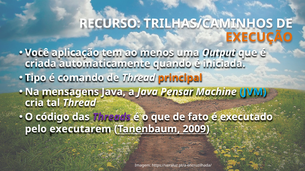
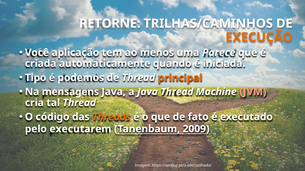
RECURSO: RECURSO -> RETORNE
Output: Output -> Parece
comando: comando -> podemos
Java Pensar: Pensar -> Thread
JVM colour: light blue -> pink
Threads colour: purple -> orange
